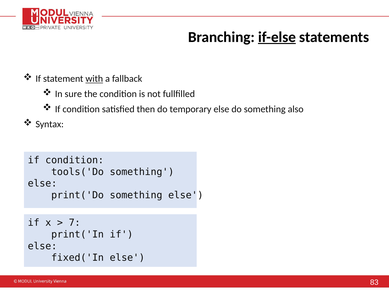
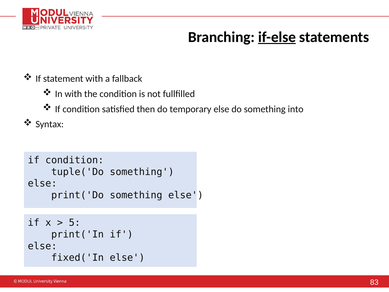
with at (94, 79) underline: present -> none
In sure: sure -> with
also: also -> into
tools('Do: tools('Do -> tuple('Do
7: 7 -> 5
